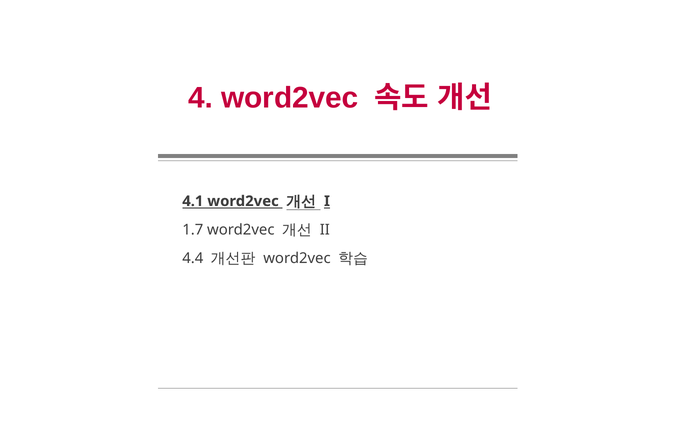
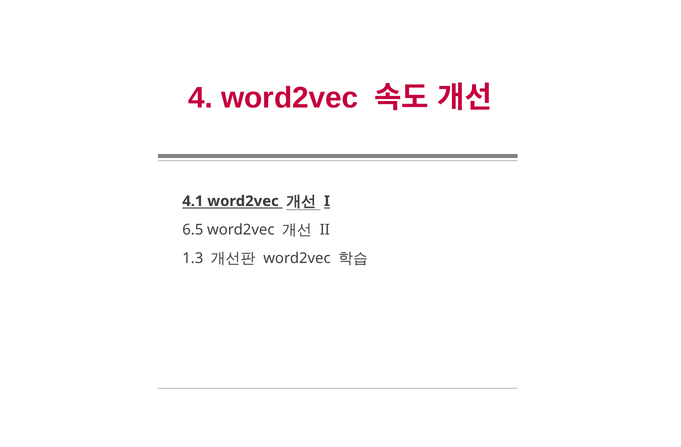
1.7: 1.7 -> 6.5
4.4: 4.4 -> 1.3
